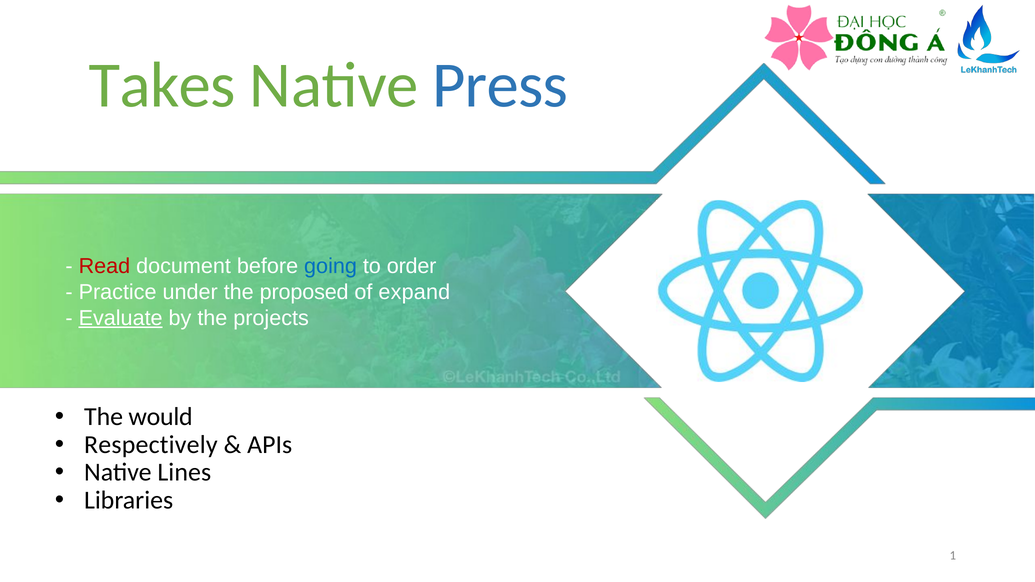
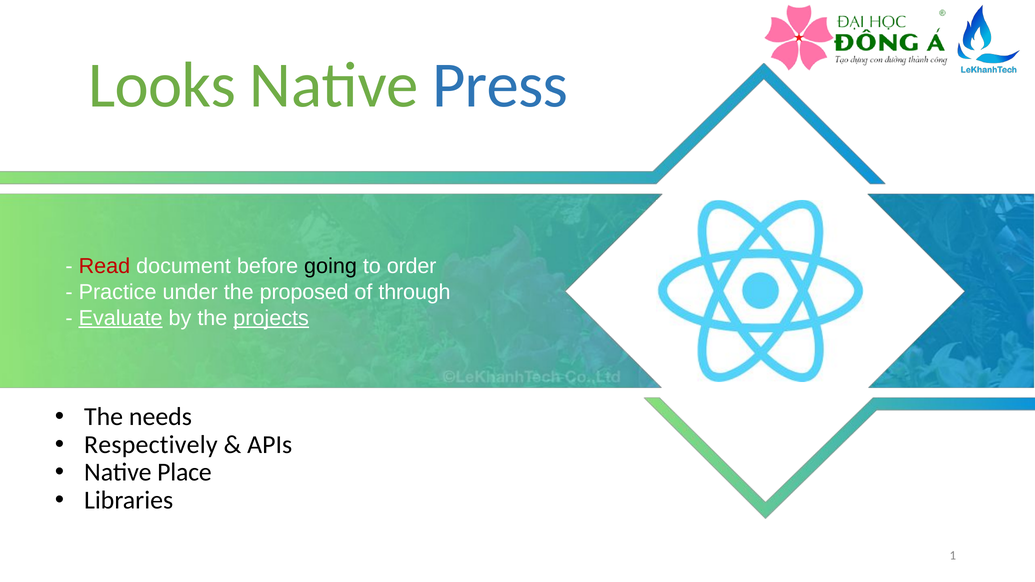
Takes: Takes -> Looks
going colour: blue -> black
expand: expand -> through
projects underline: none -> present
would: would -> needs
Lines: Lines -> Place
